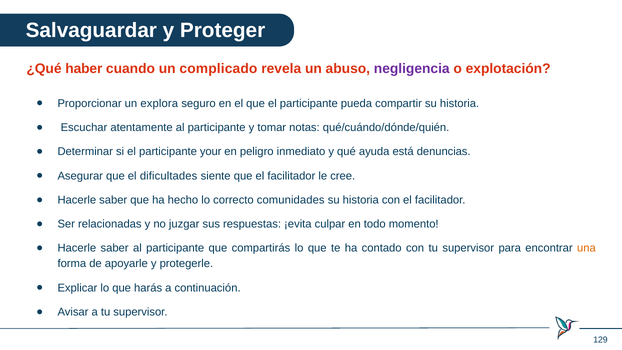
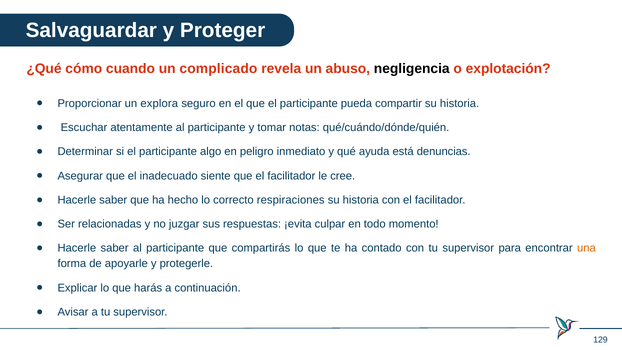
haber: haber -> cómo
negligencia colour: purple -> black
your: your -> algo
dificultades: dificultades -> inadecuado
comunidades: comunidades -> respiraciones
